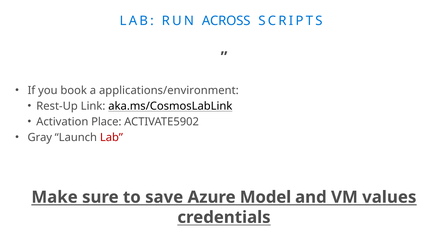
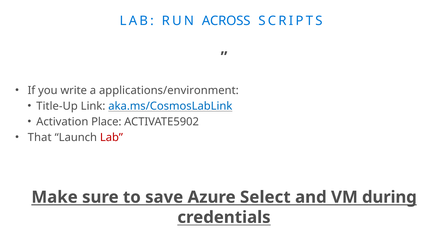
book: book -> write
Rest-Up: Rest-Up -> Title-Up
aka.ms/CosmosLabLink colour: black -> blue
Gray: Gray -> That
Model: Model -> Select
values: values -> during
